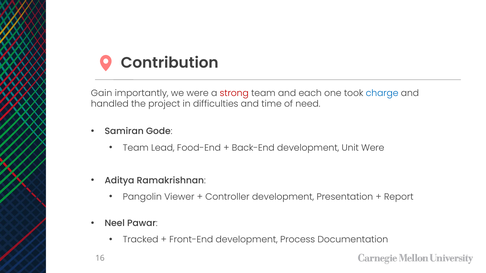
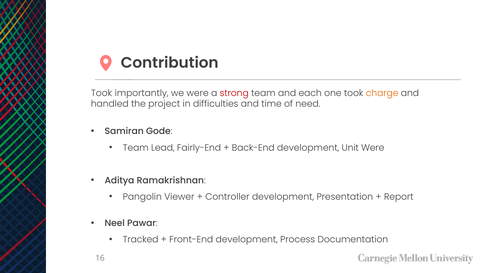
Gain at (102, 93): Gain -> Took
charge colour: blue -> orange
Food-End: Food-End -> Fairly-End
